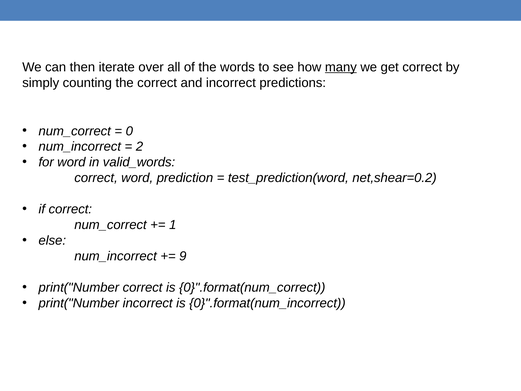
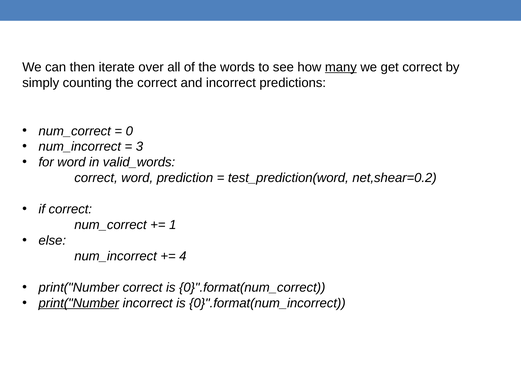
2: 2 -> 3
9: 9 -> 4
print("Number at (79, 303) underline: none -> present
